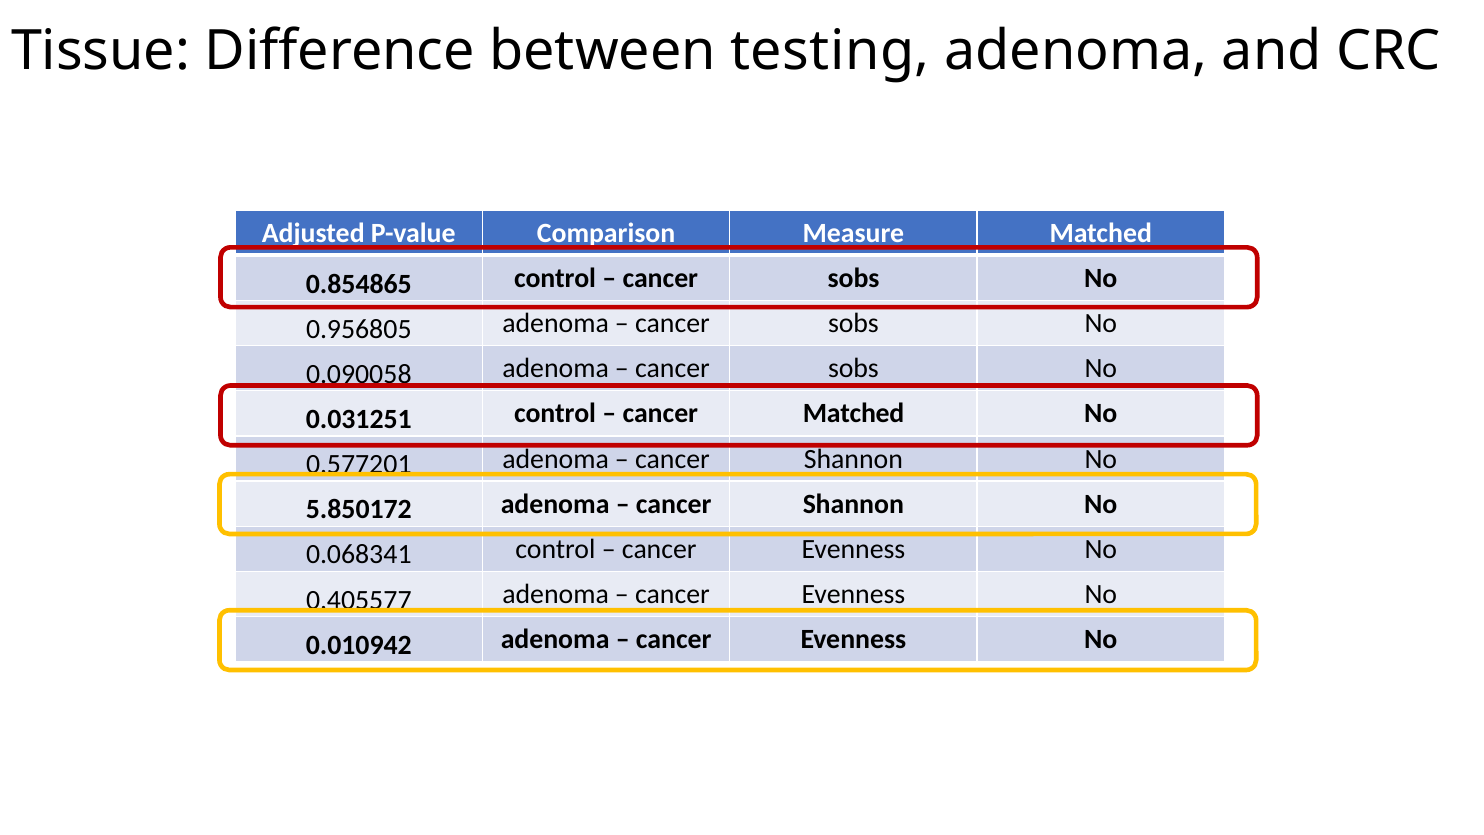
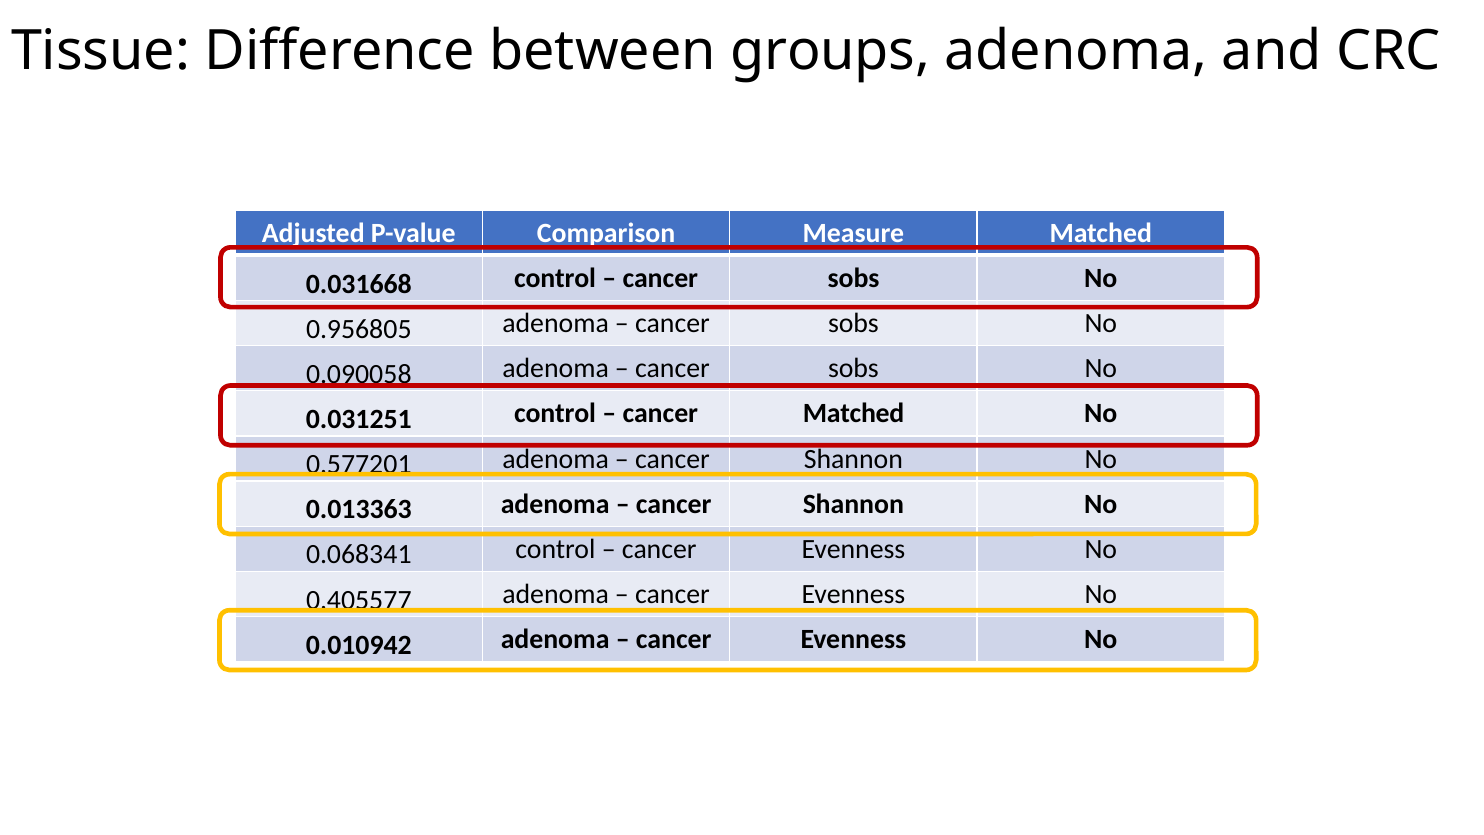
testing: testing -> groups
0.854865: 0.854865 -> 0.031668
5.850172: 5.850172 -> 0.013363
